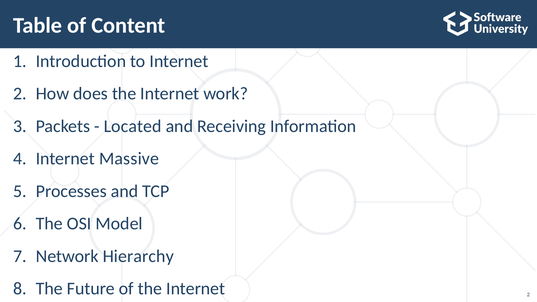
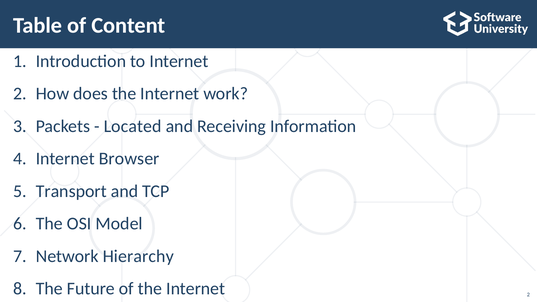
Massive: Massive -> Browser
Processes: Processes -> Transport
